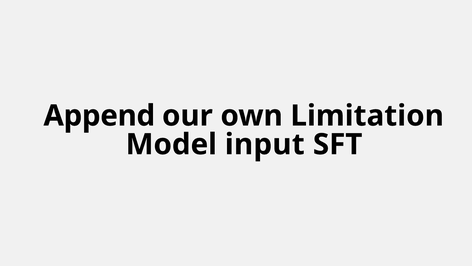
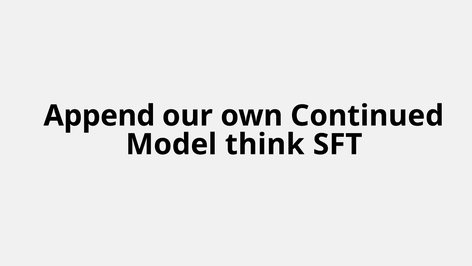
Limitation: Limitation -> Continued
input: input -> think
